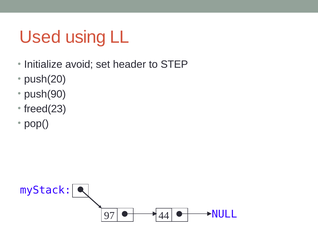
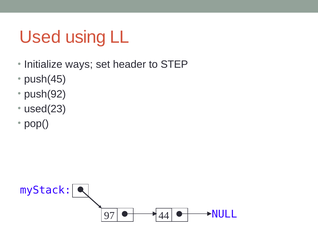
avoid: avoid -> ways
push(20: push(20 -> push(45
push(90: push(90 -> push(92
freed(23: freed(23 -> used(23
